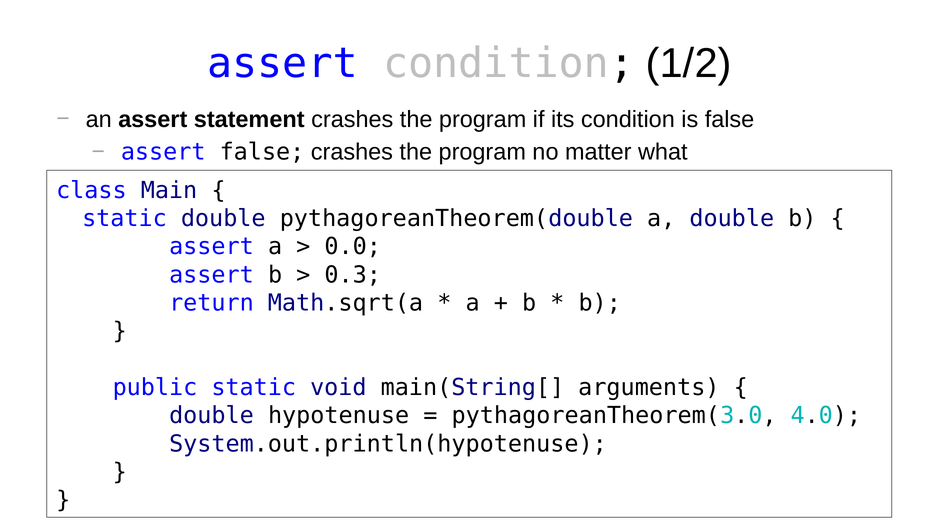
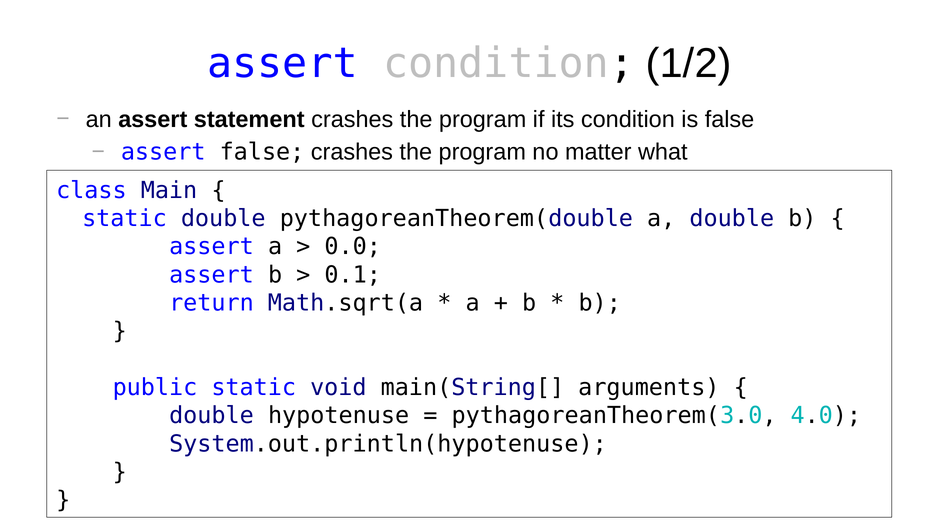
0.3: 0.3 -> 0.1
